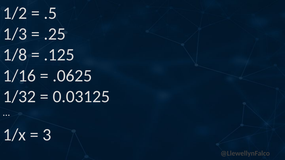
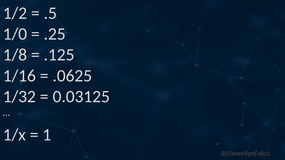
1/3: 1/3 -> 1/0
3: 3 -> 1
